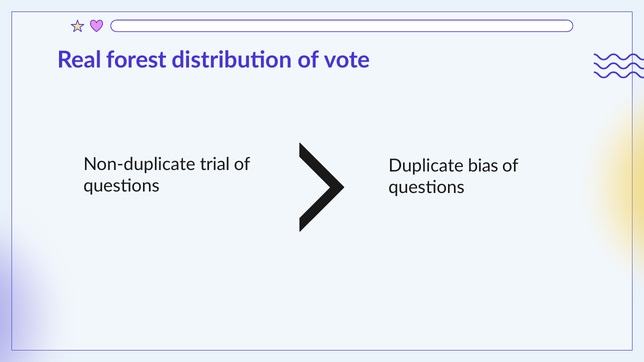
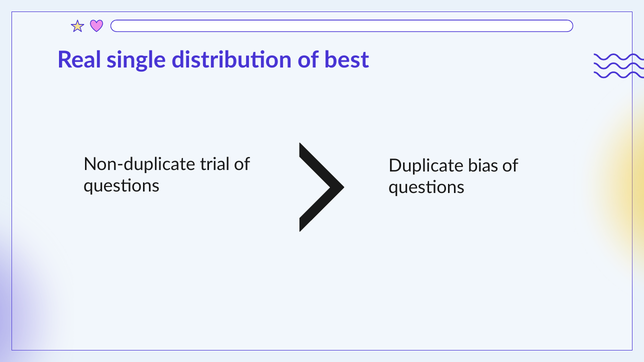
forest: forest -> single
vote: vote -> best
